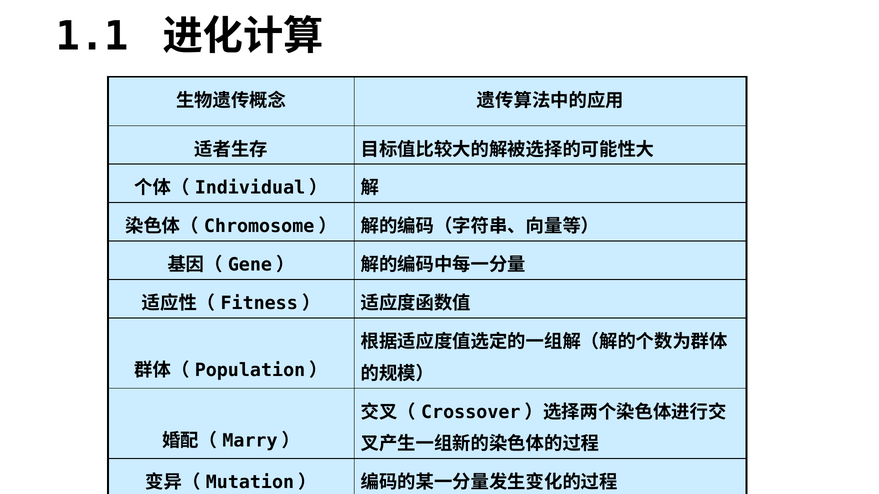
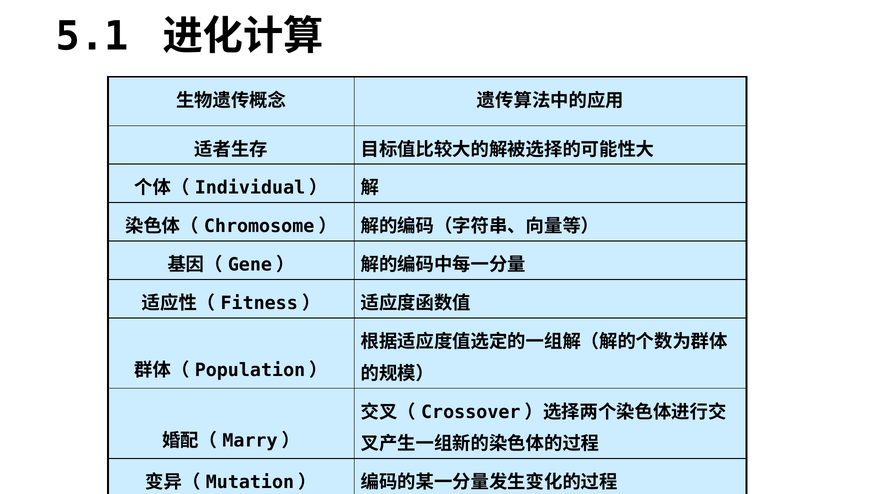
1.1: 1.1 -> 5.1
